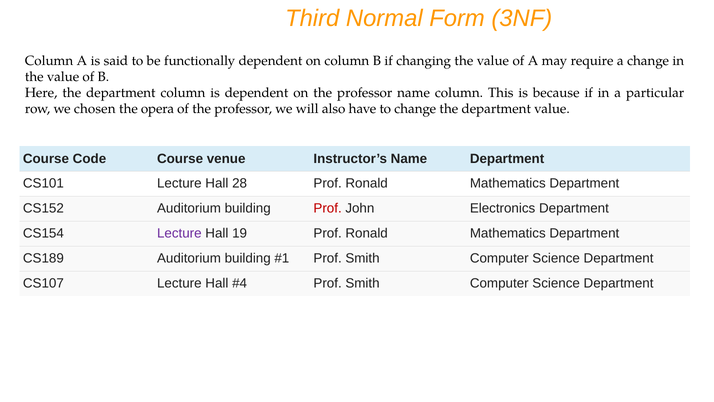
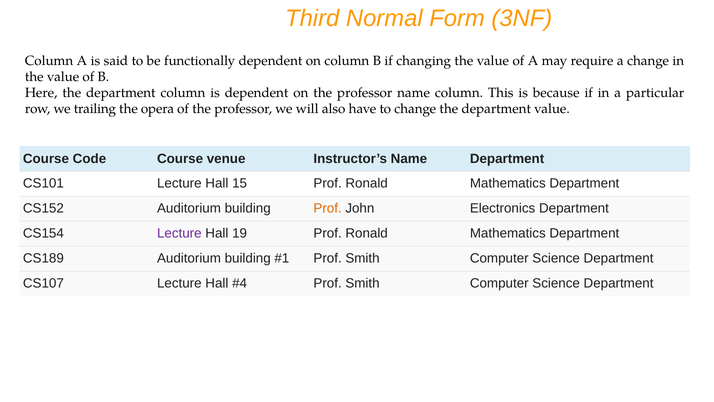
chosen: chosen -> trailing
28: 28 -> 15
Prof at (328, 208) colour: red -> orange
